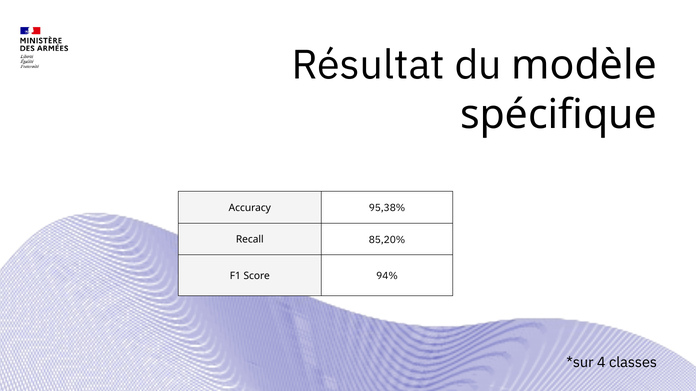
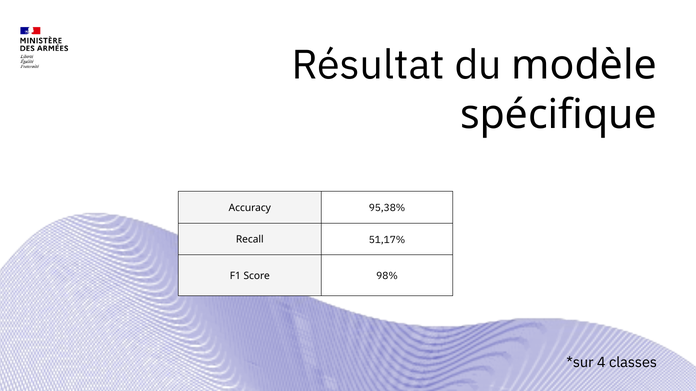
85,20%: 85,20% -> 51,17%
94%: 94% -> 98%
